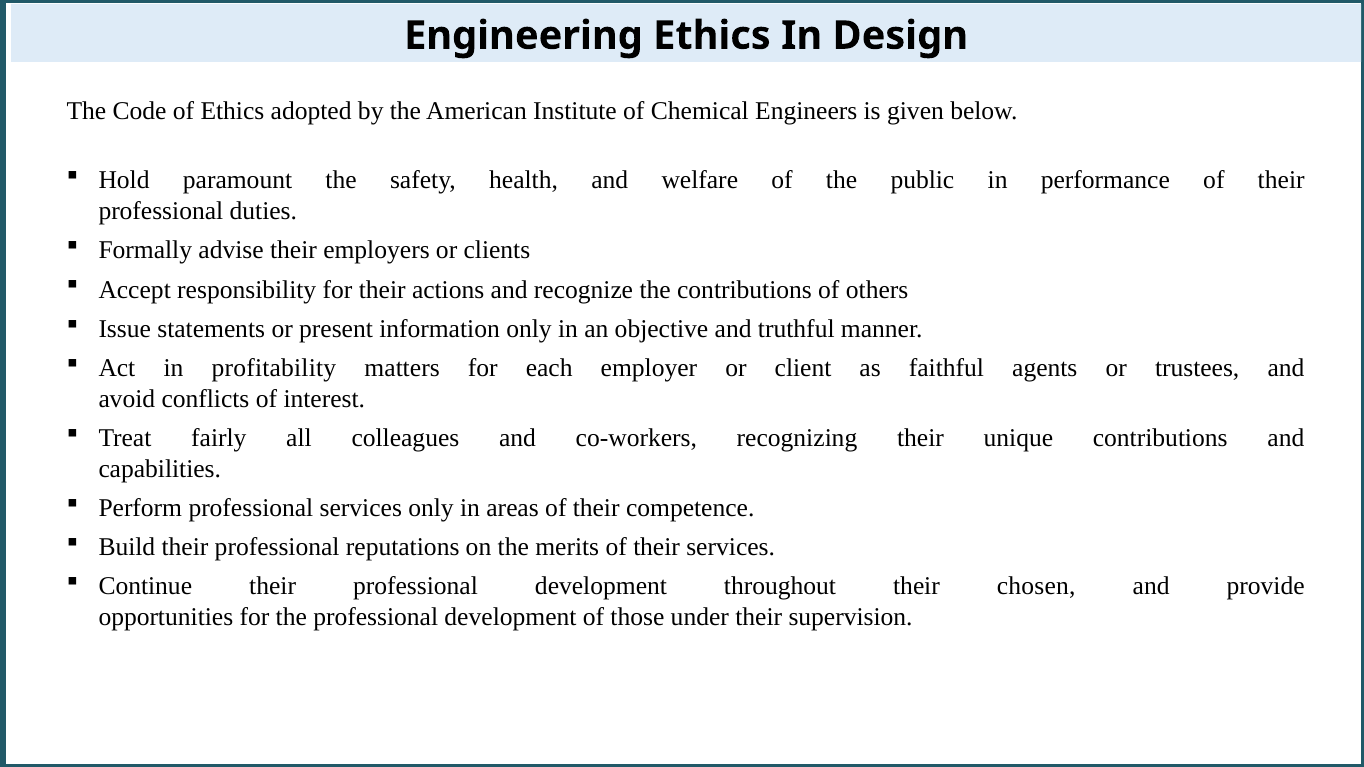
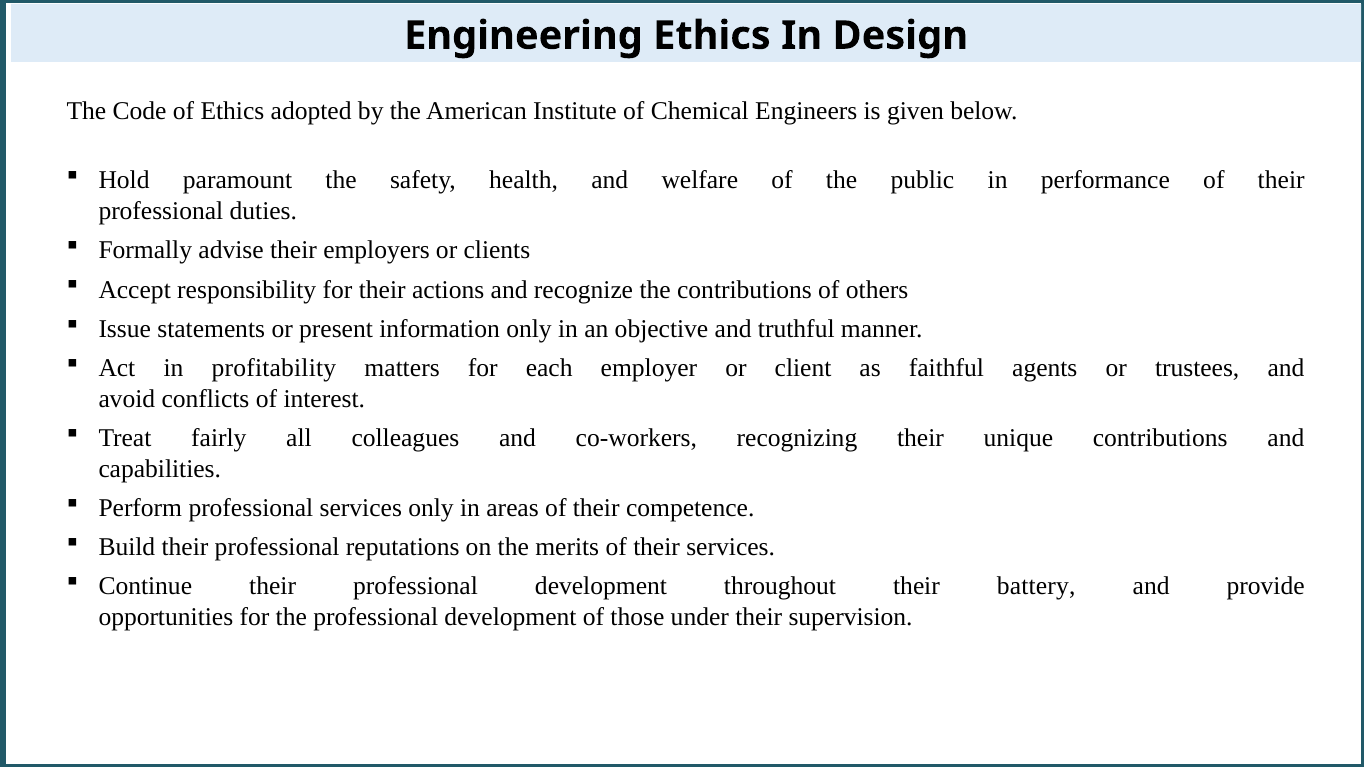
chosen: chosen -> battery
